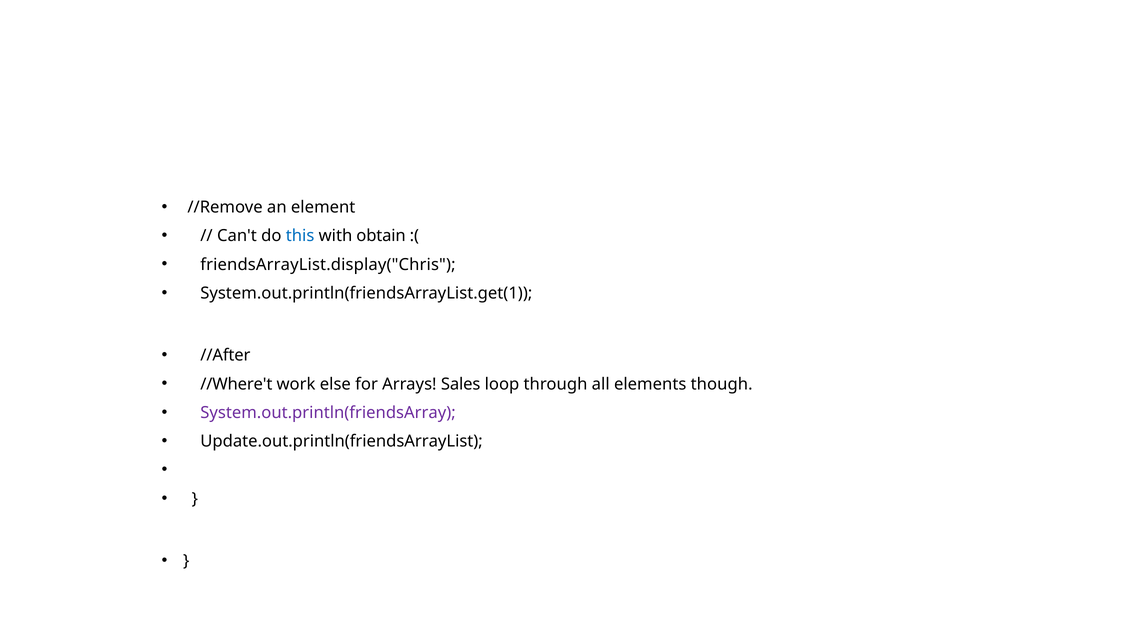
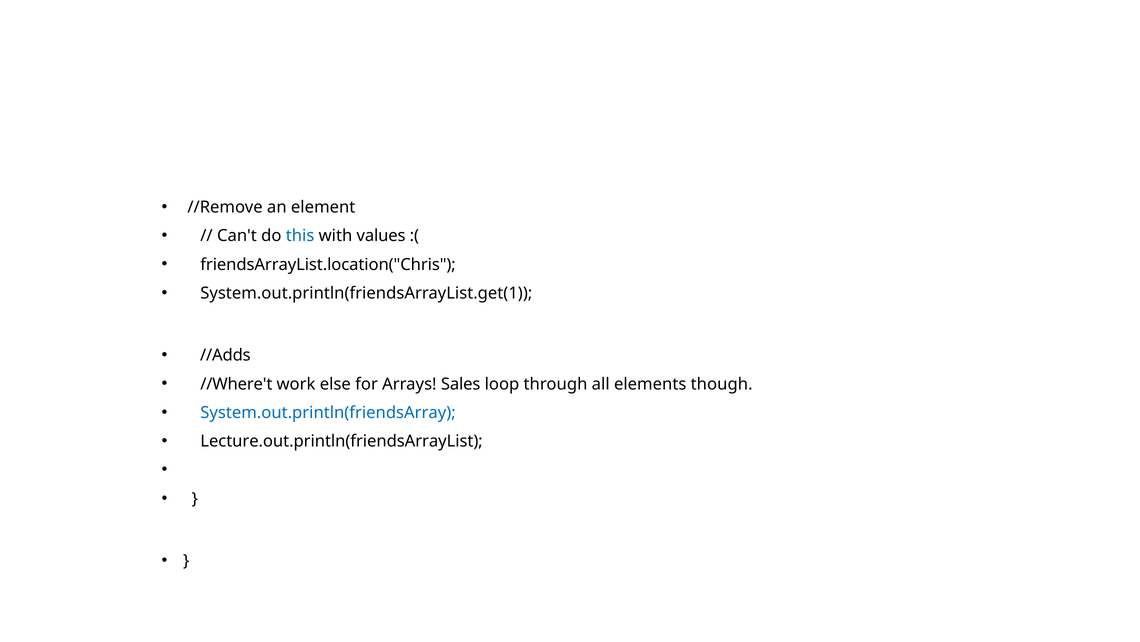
obtain: obtain -> values
friendsArrayList.display("Chris: friendsArrayList.display("Chris -> friendsArrayList.location("Chris
//After: //After -> //Adds
System.out.println(friendsArray colour: purple -> blue
Update.out.println(friendsArrayList: Update.out.println(friendsArrayList -> Lecture.out.println(friendsArrayList
